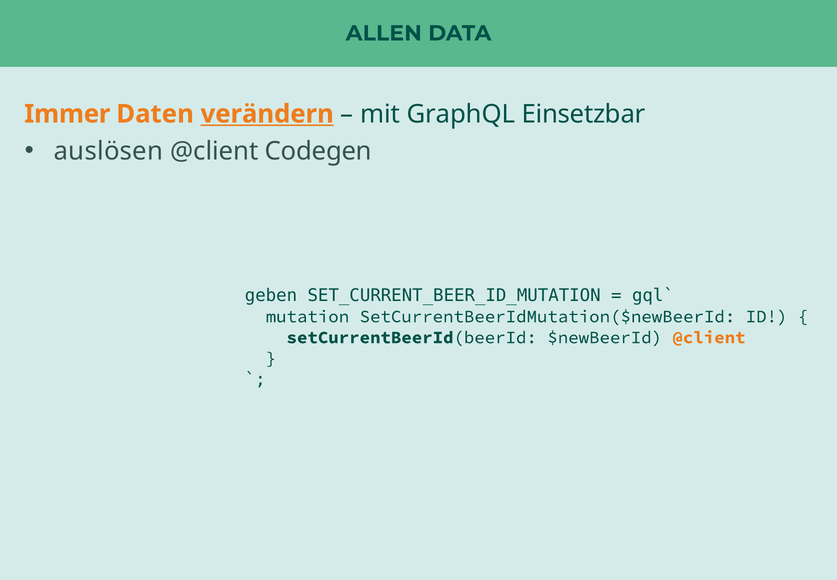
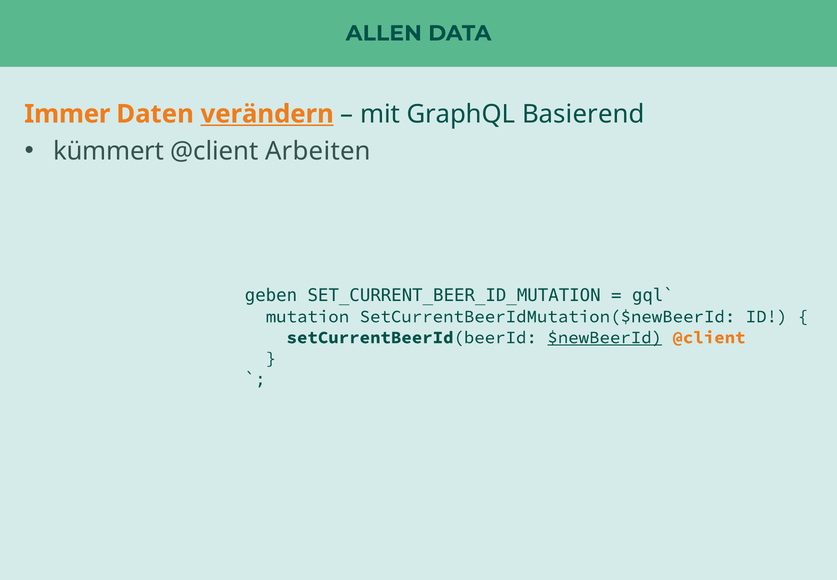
Einsetzbar: Einsetzbar -> Basierend
auslösen: auslösen -> kümmert
Codegen: Codegen -> Arbeiten
$newBeerId underline: none -> present
